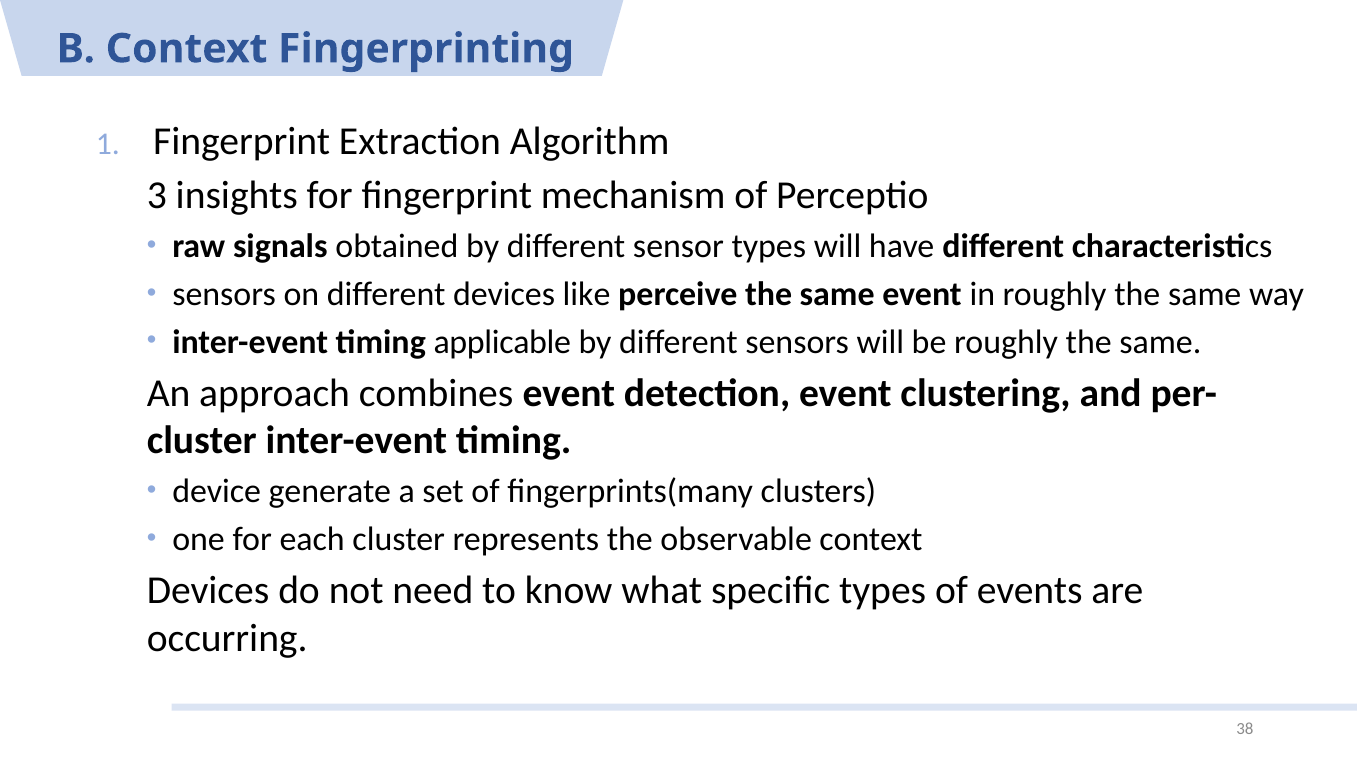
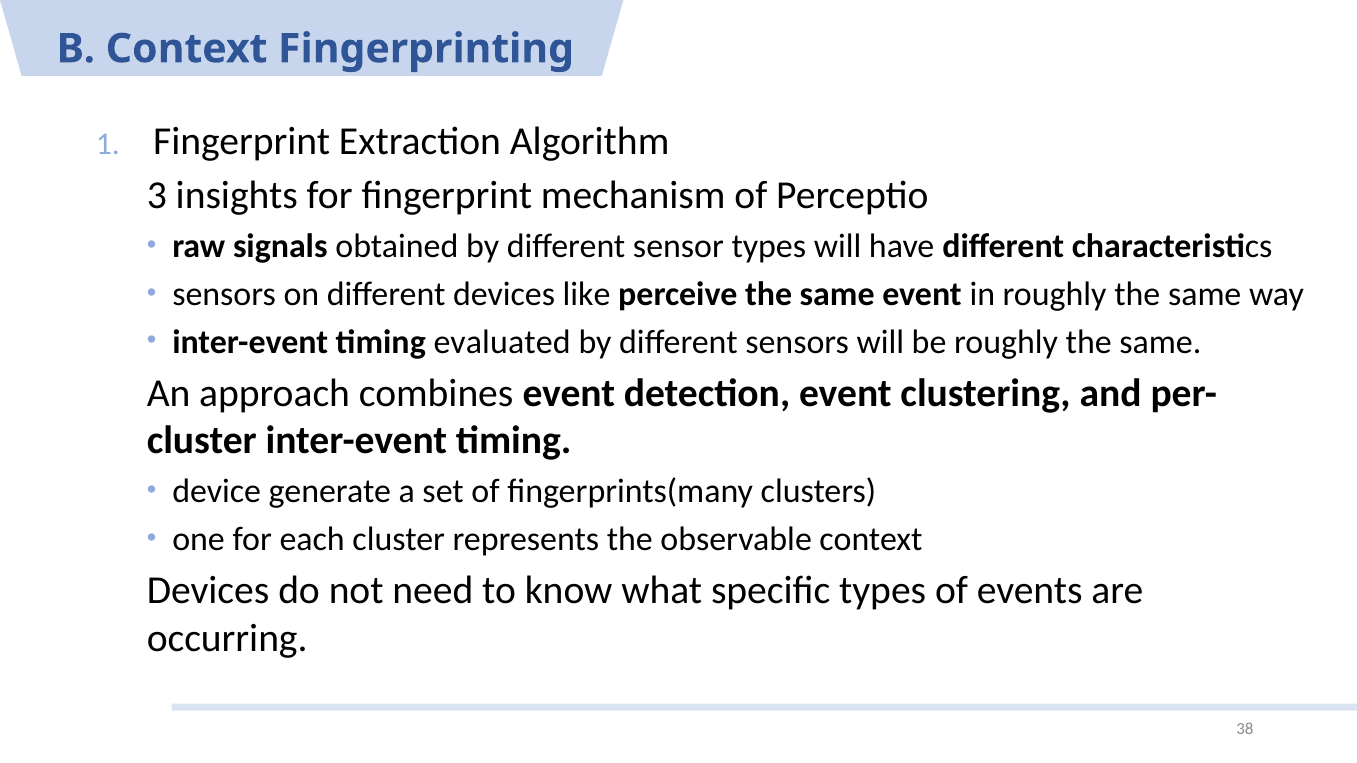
applicable: applicable -> evaluated
